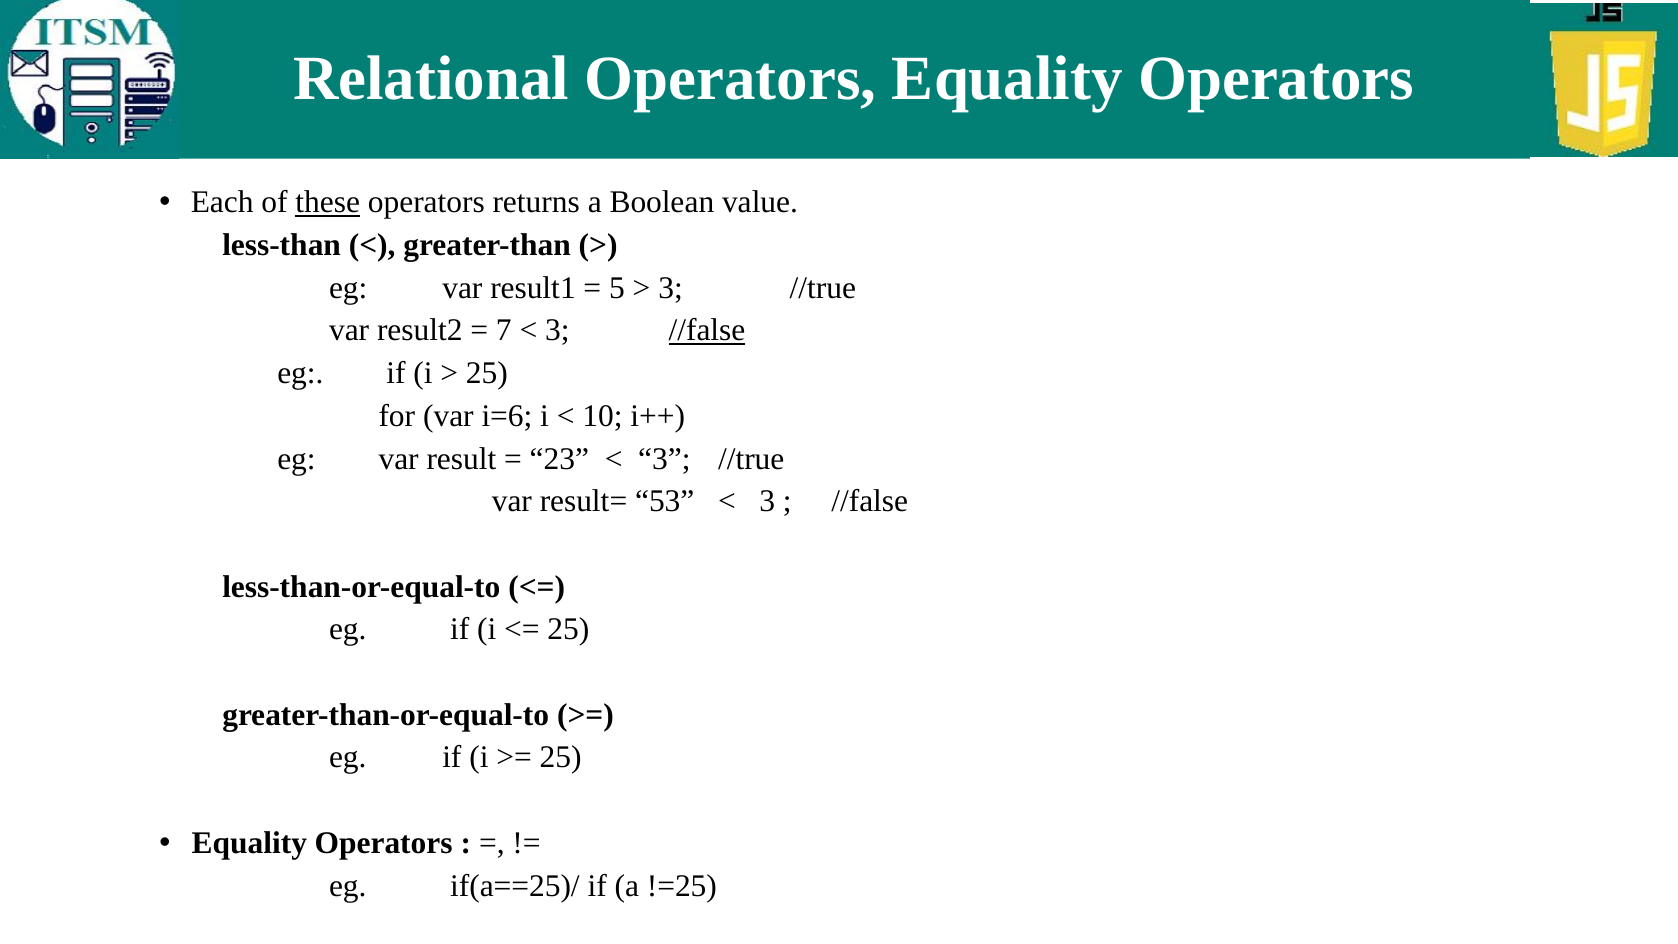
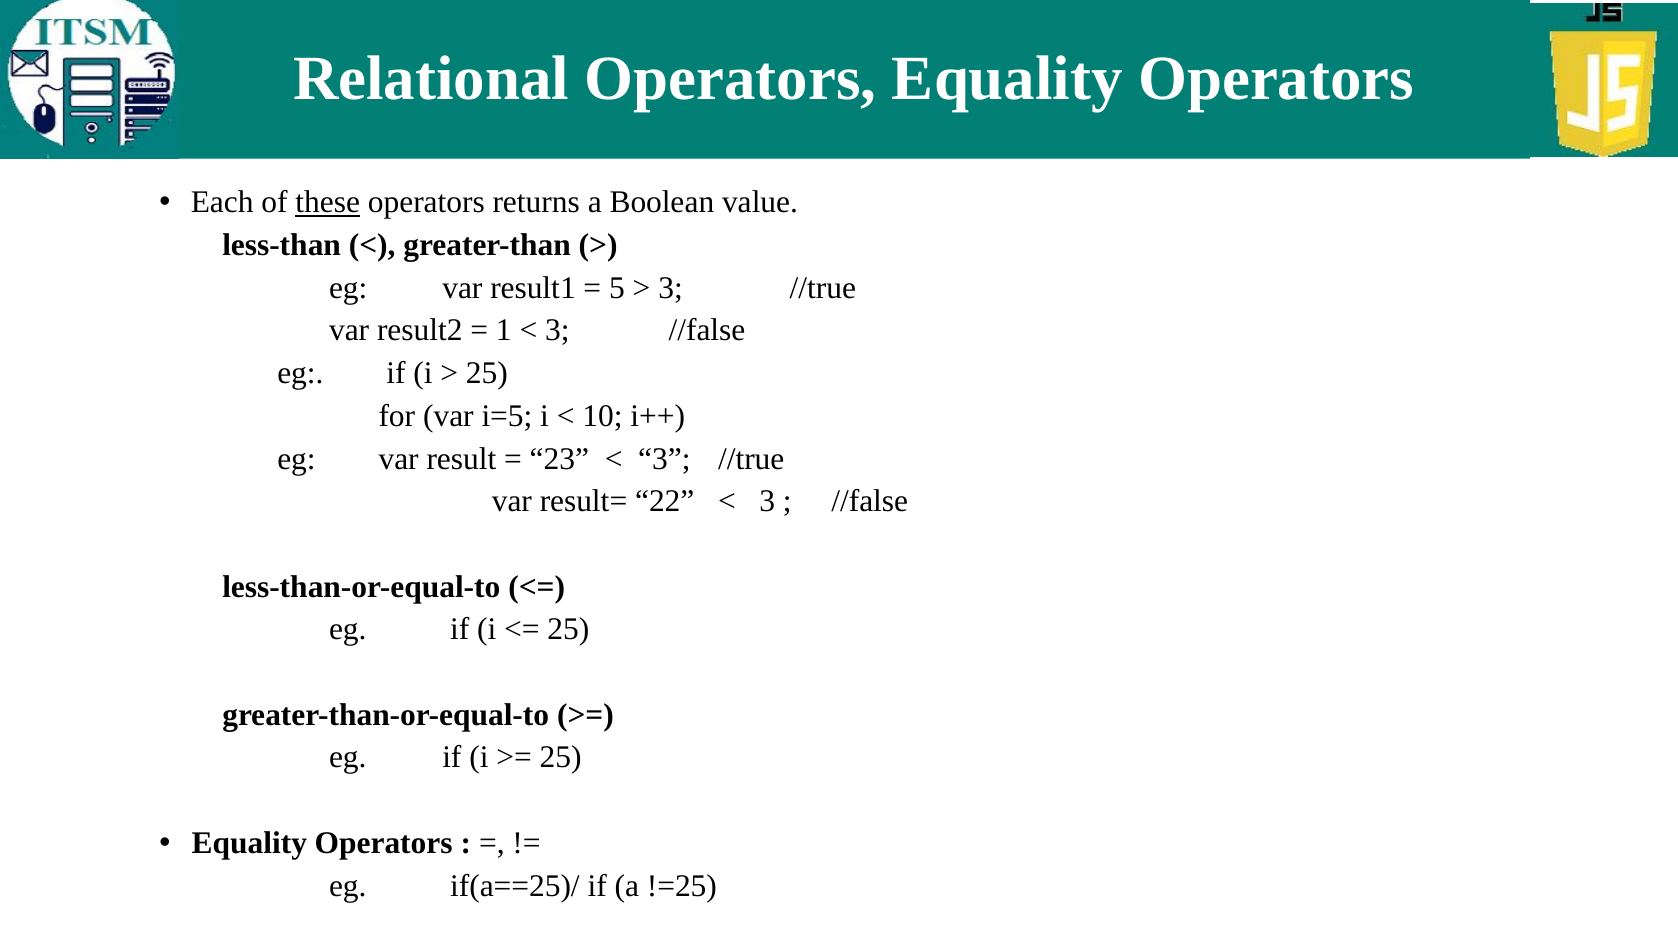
7: 7 -> 1
//false at (707, 330) underline: present -> none
i=6: i=6 -> i=5
53: 53 -> 22
